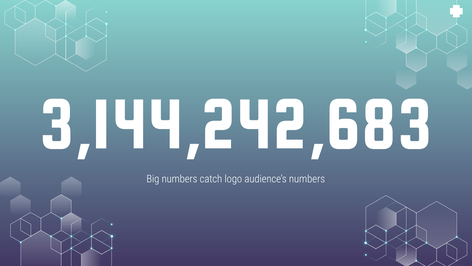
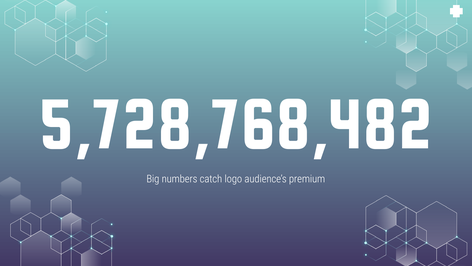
3,144,242,683: 3,144,242,683 -> 5,728,768,482
audience’s numbers: numbers -> premium
